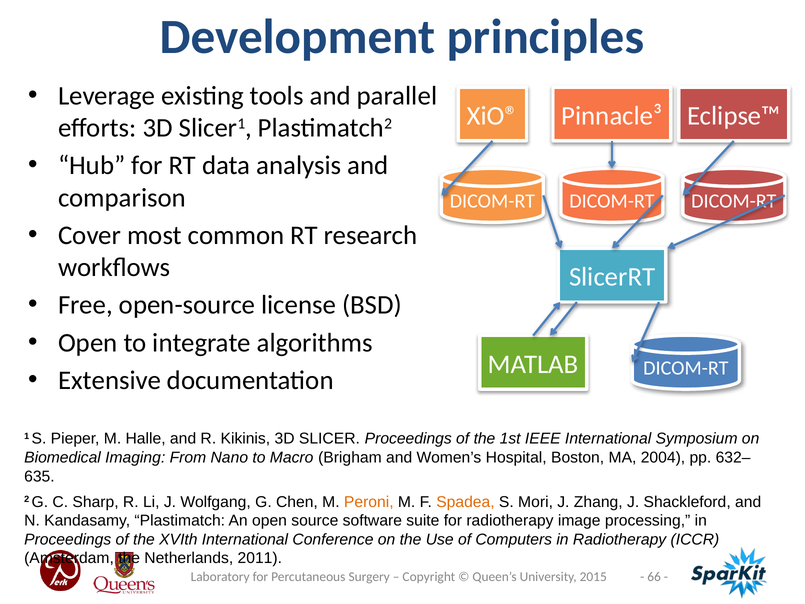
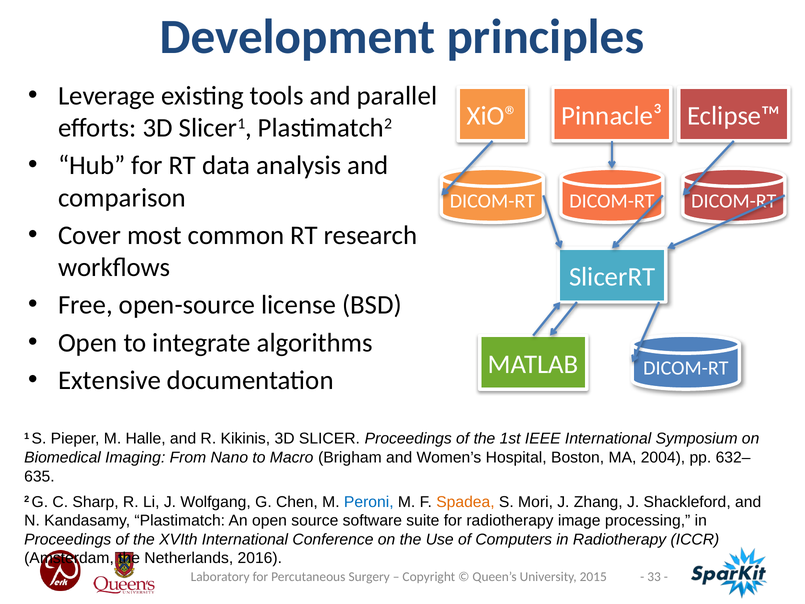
Peroni colour: orange -> blue
2011: 2011 -> 2016
66: 66 -> 33
